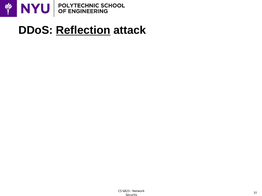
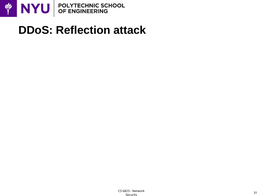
Reflection at (83, 30) underline: present -> none
